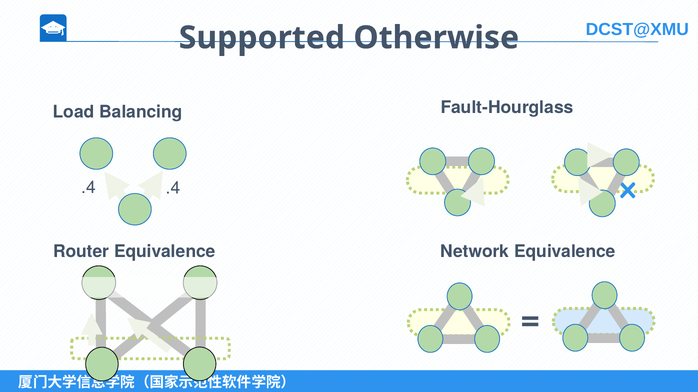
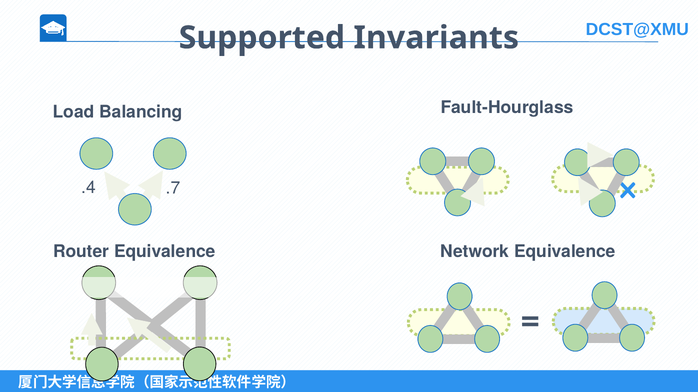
Otherwise: Otherwise -> Invariants
.4 .4: .4 -> .7
